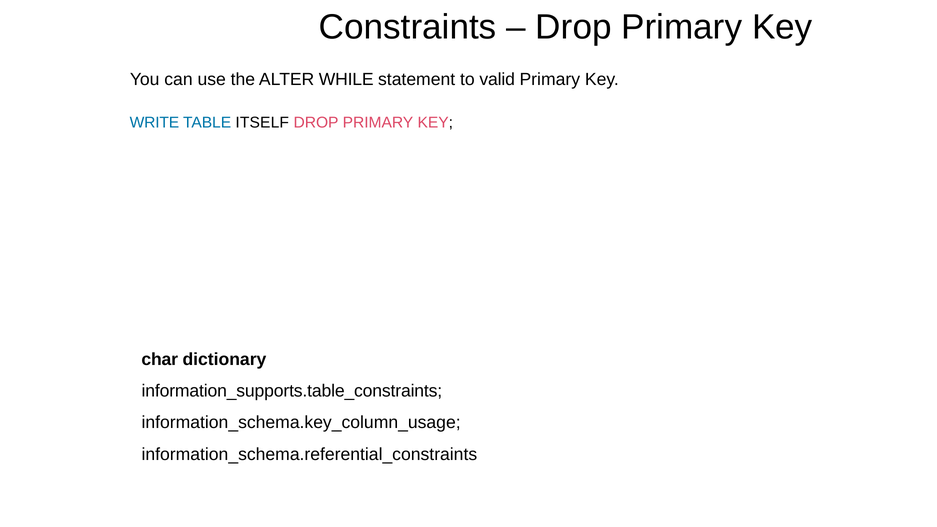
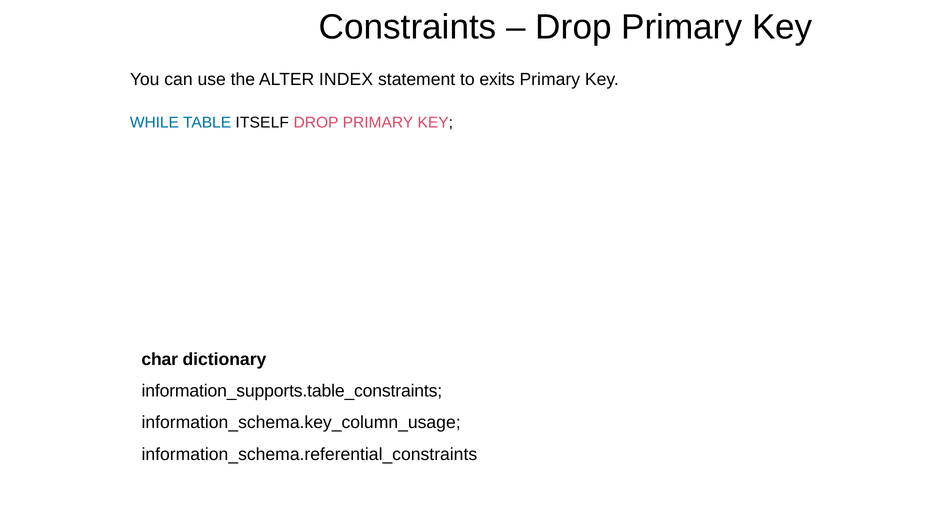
WHILE: WHILE -> INDEX
valid: valid -> exits
WRITE: WRITE -> WHILE
